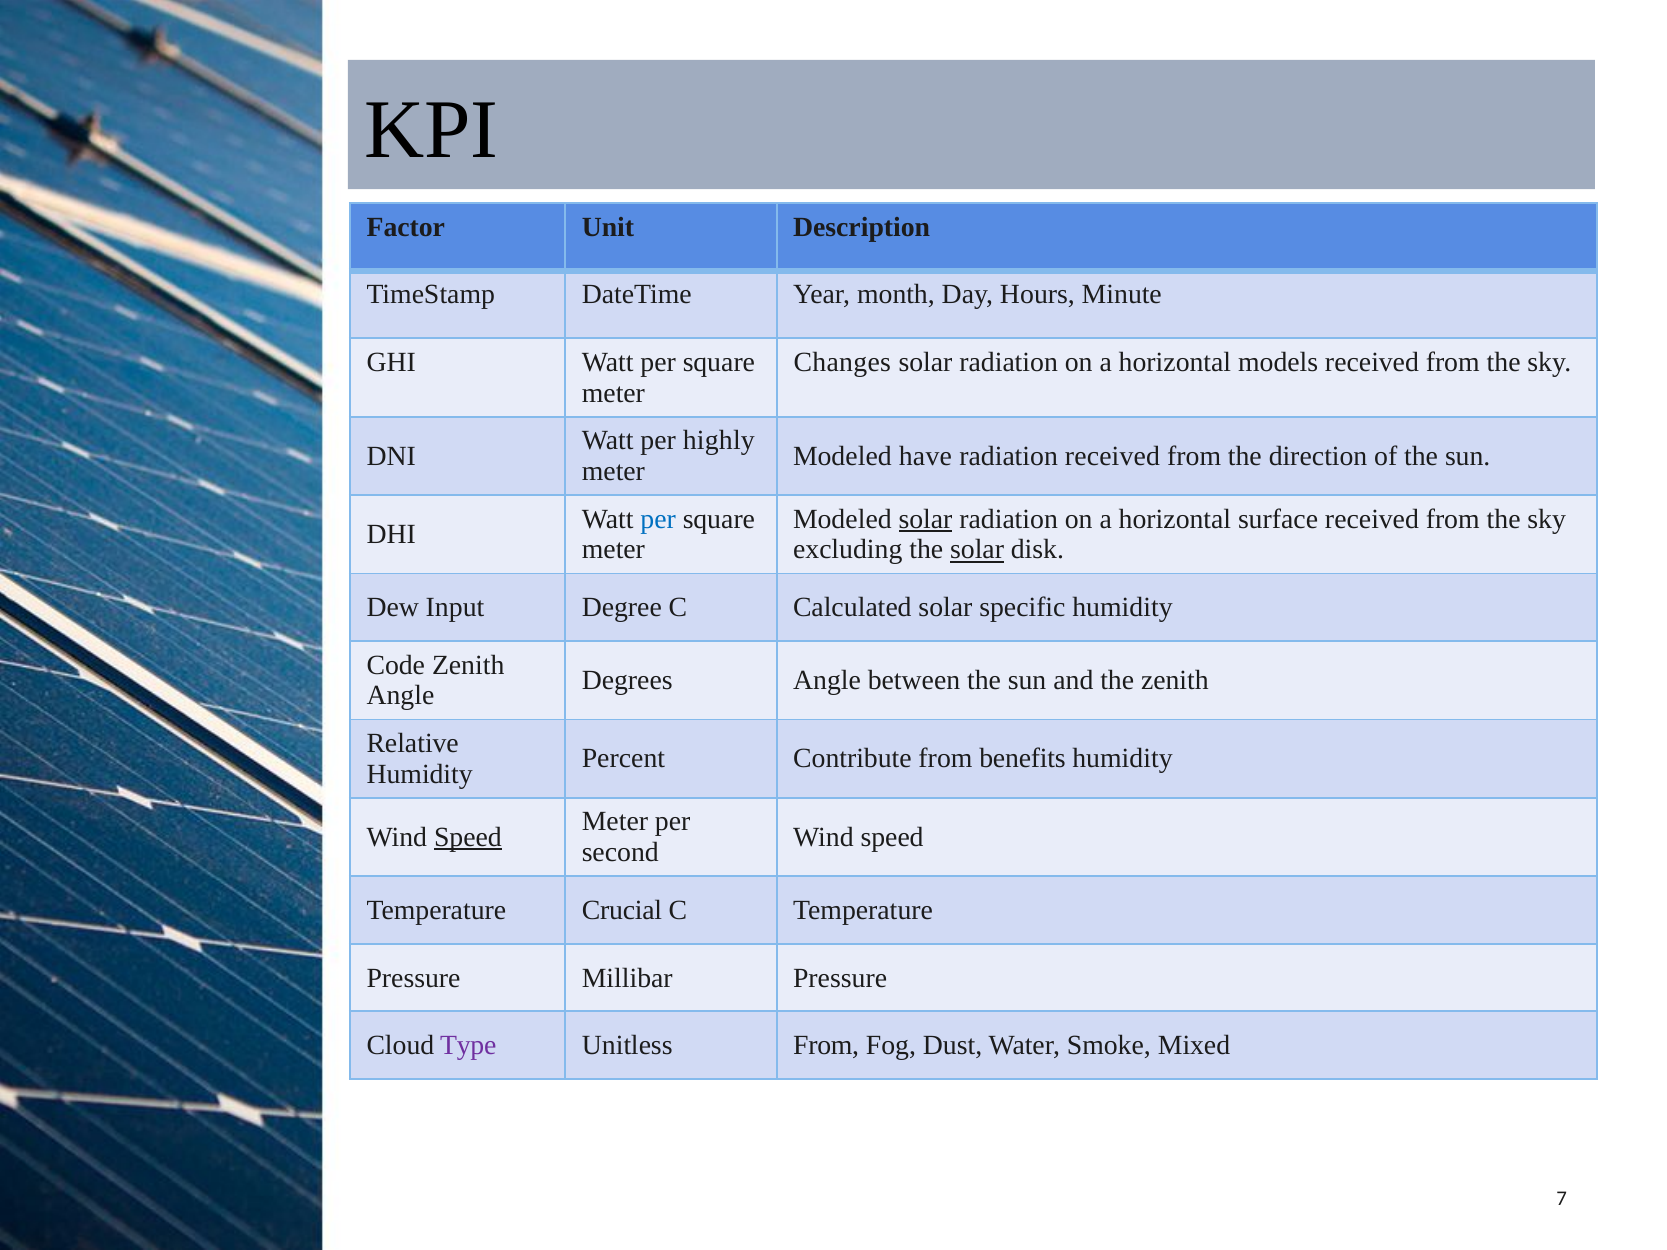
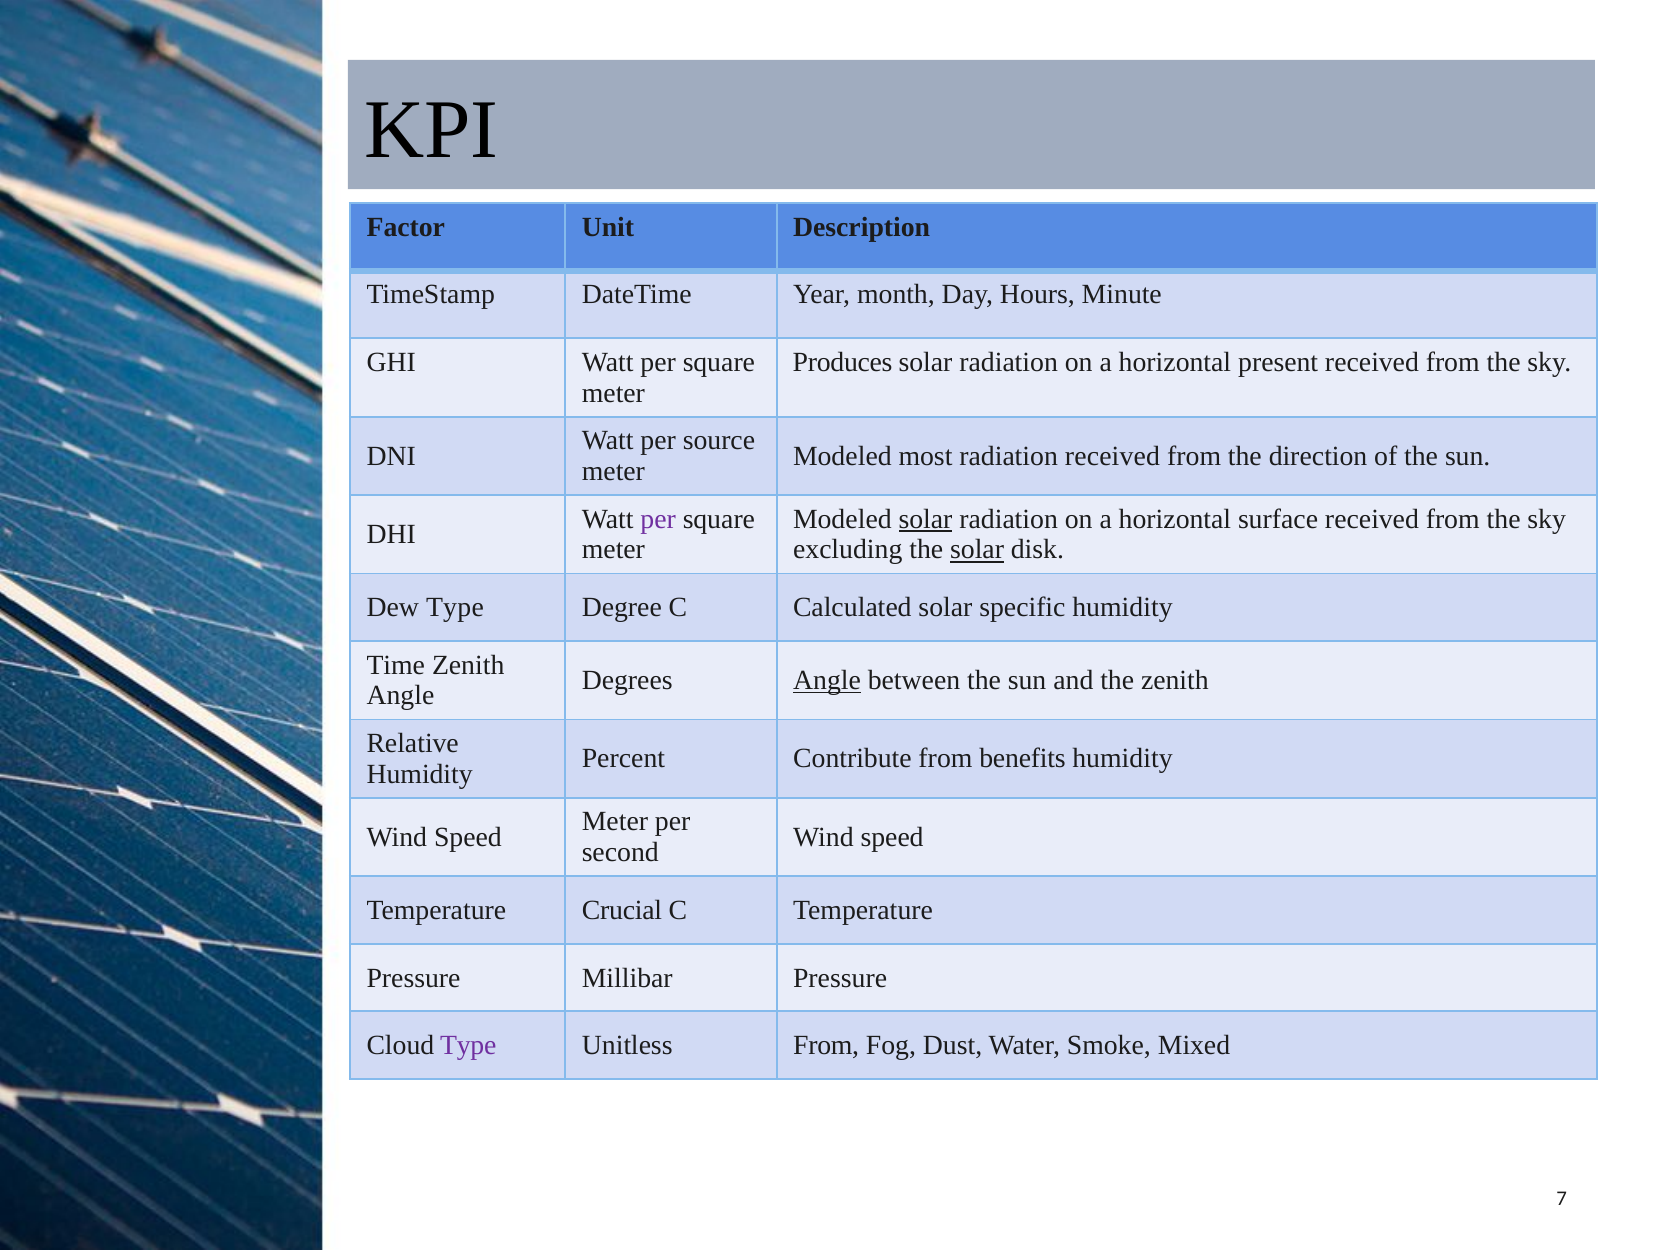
Changes: Changes -> Produces
models: models -> present
highly: highly -> source
have: have -> most
per at (658, 519) colour: blue -> purple
Dew Input: Input -> Type
Code: Code -> Time
Angle at (827, 681) underline: none -> present
Speed at (468, 837) underline: present -> none
